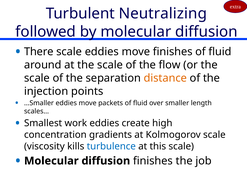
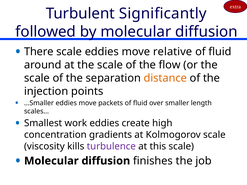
Neutralizing: Neutralizing -> Significantly
move finishes: finishes -> relative
turbulence colour: blue -> purple
